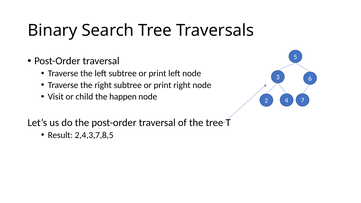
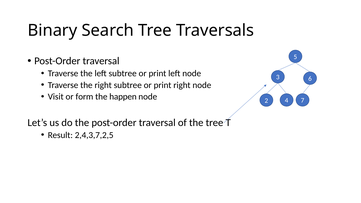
child: child -> form
2,4,3,7,8,5: 2,4,3,7,8,5 -> 2,4,3,7,2,5
